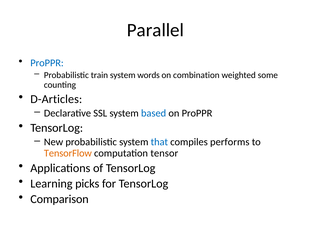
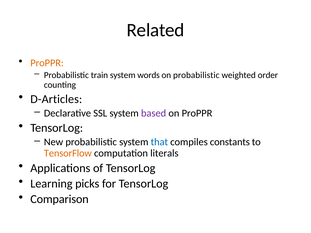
Parallel: Parallel -> Related
ProPPR at (47, 63) colour: blue -> orange
on combination: combination -> probabilistic
some: some -> order
based colour: blue -> purple
performs: performs -> constants
tensor: tensor -> literals
